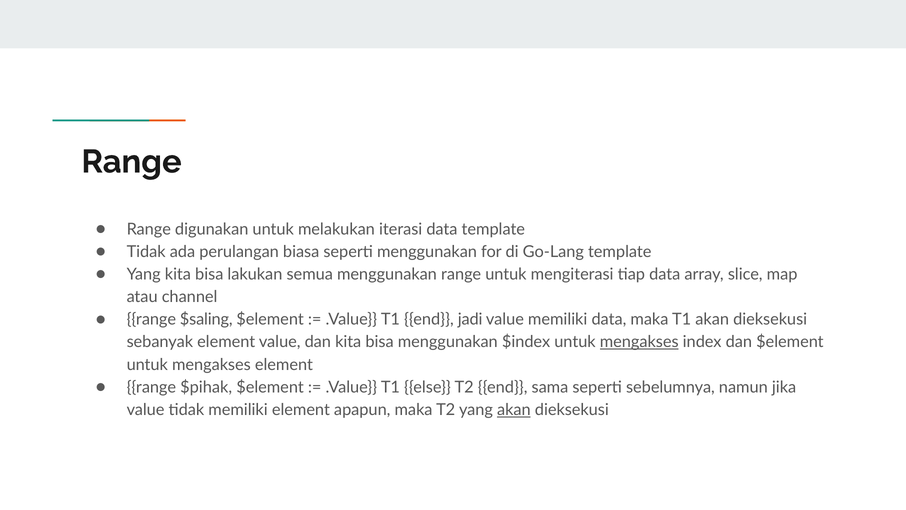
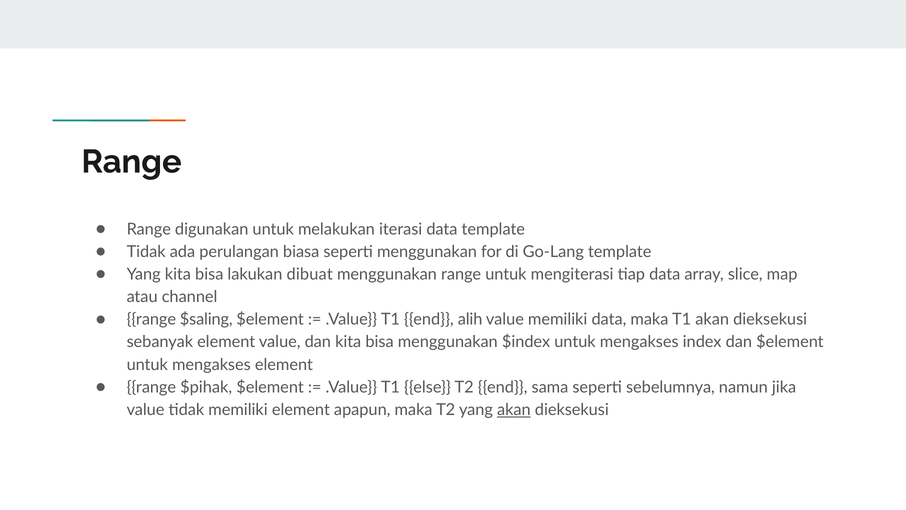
semua: semua -> dibuat
jadi: jadi -> alih
mengakses at (639, 342) underline: present -> none
